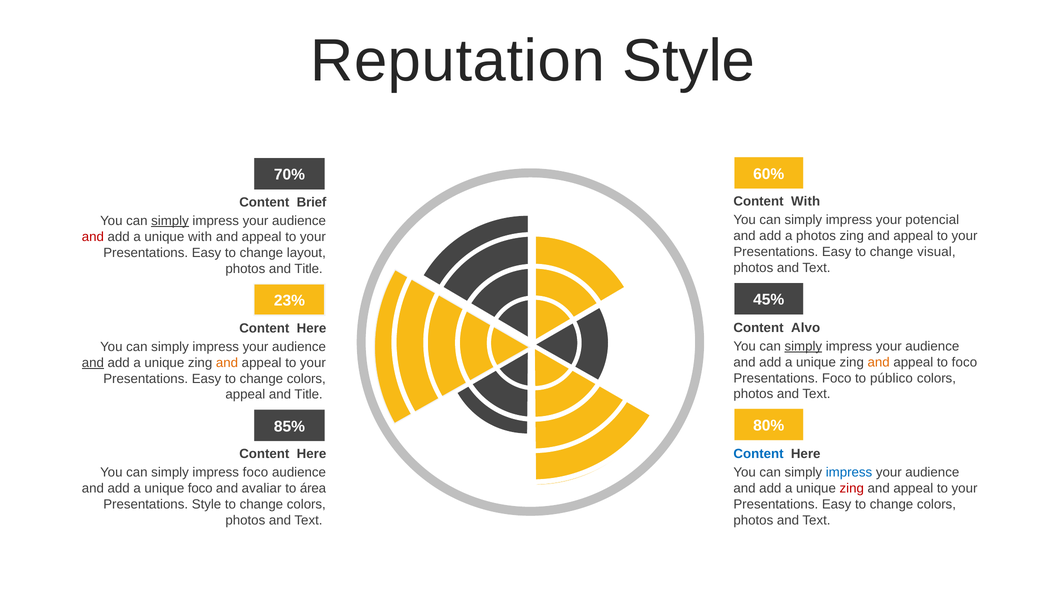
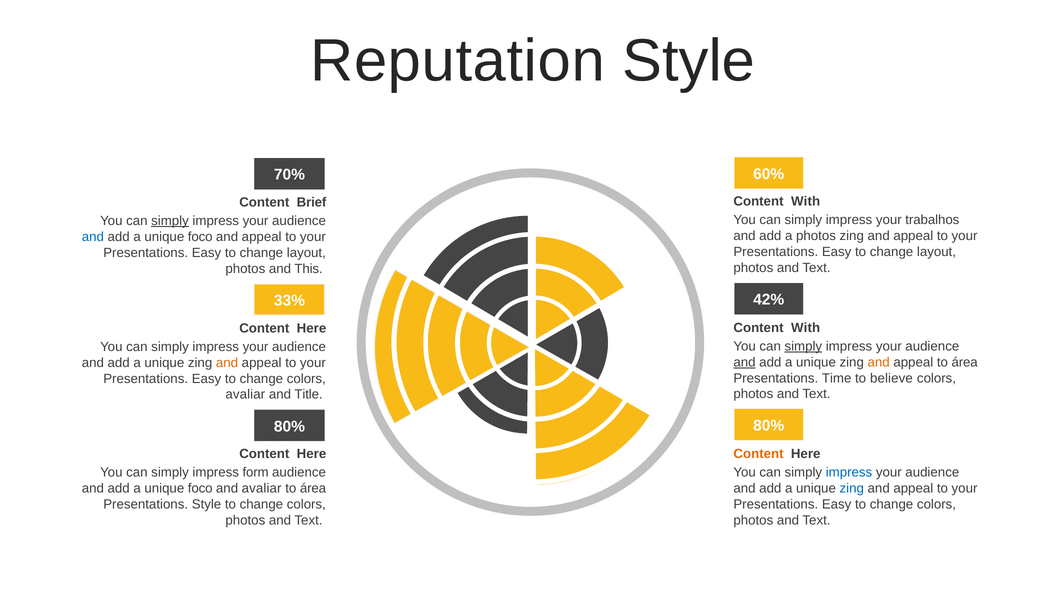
potencial: potencial -> trabalhos
and at (93, 237) colour: red -> blue
with at (200, 237): with -> foco
visual at (936, 252): visual -> layout
photos and Title: Title -> This
45%: 45% -> 42%
23%: 23% -> 33%
Alvo at (806, 328): Alvo -> With
and at (745, 362) underline: none -> present
appeal to foco: foco -> área
and at (93, 363) underline: present -> none
Presentations Foco: Foco -> Time
público: público -> believe
appeal at (245, 395): appeal -> avaliar
85% at (289, 426): 85% -> 80%
Content at (759, 454) colour: blue -> orange
impress foco: foco -> form
zing at (852, 488) colour: red -> blue
